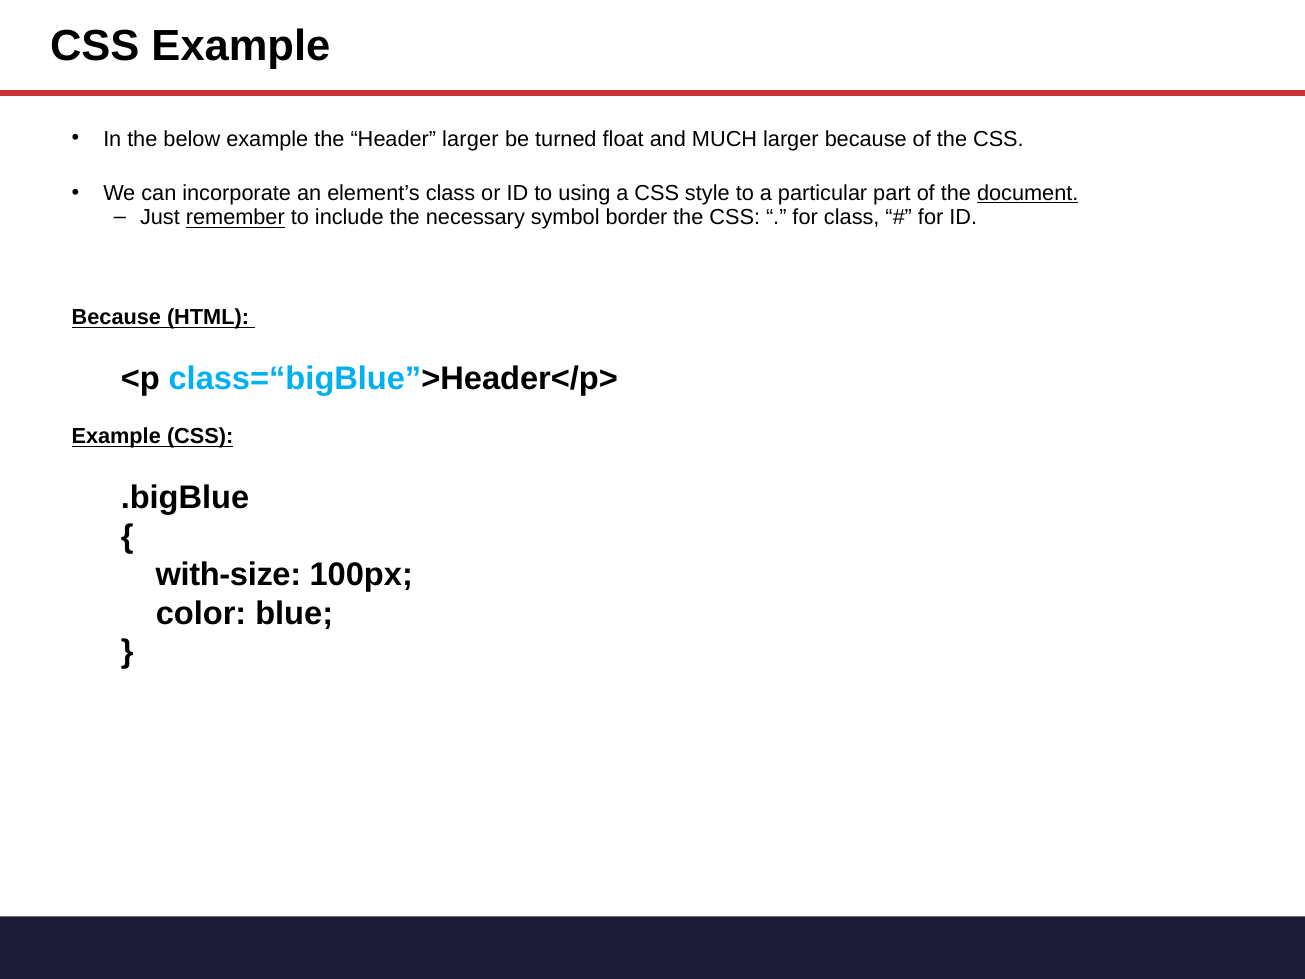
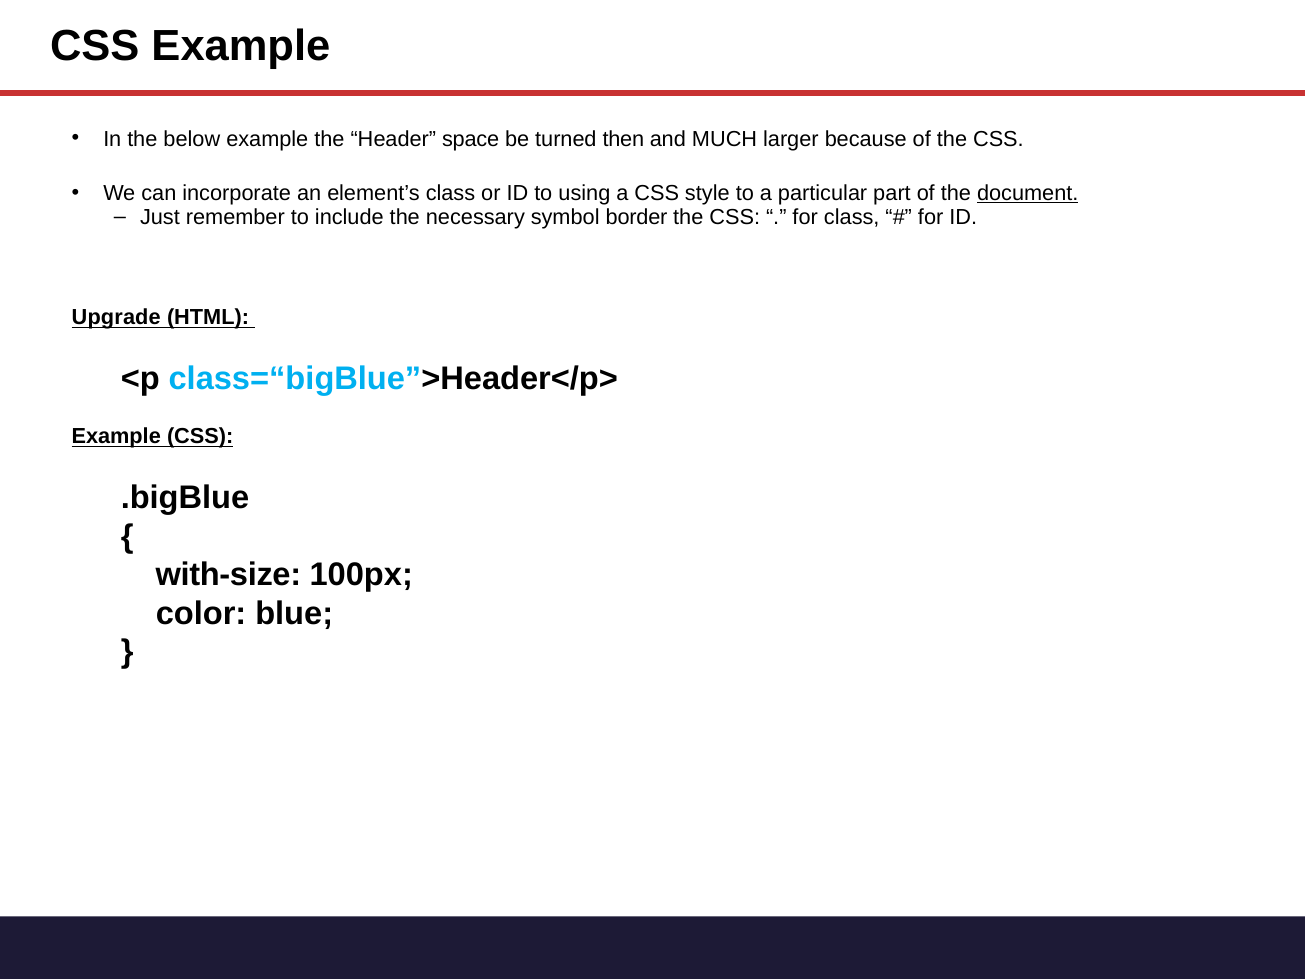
Header larger: larger -> space
float: float -> then
remember underline: present -> none
Because at (116, 318): Because -> Upgrade
